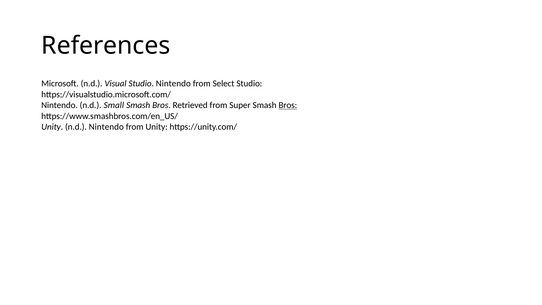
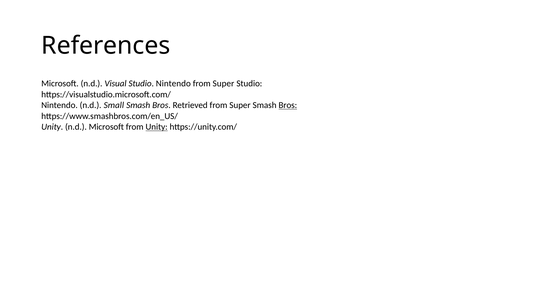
Select at (224, 84): Select -> Super
n.d Nintendo: Nintendo -> Microsoft
Unity at (157, 127) underline: none -> present
